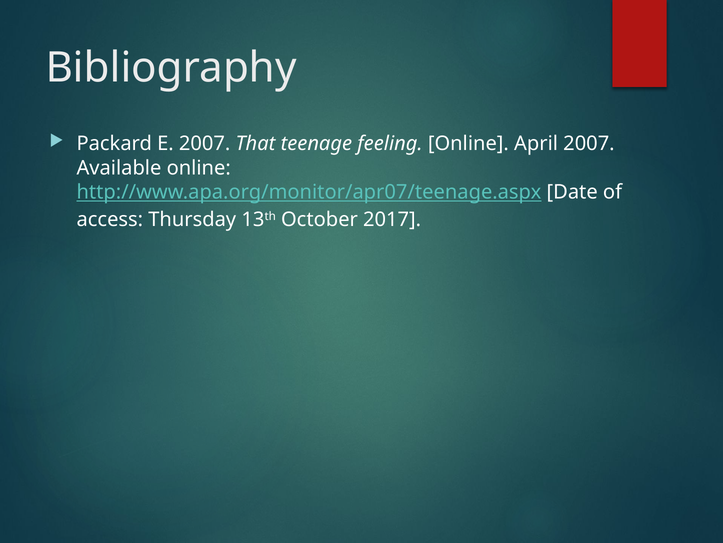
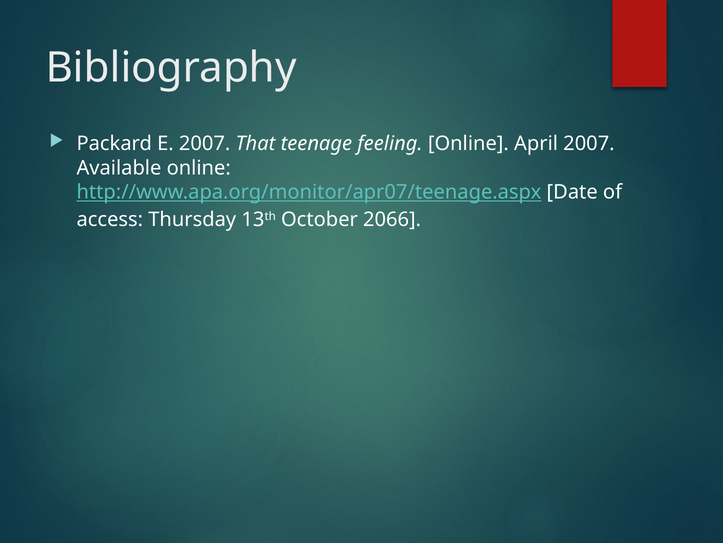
2017: 2017 -> 2066
